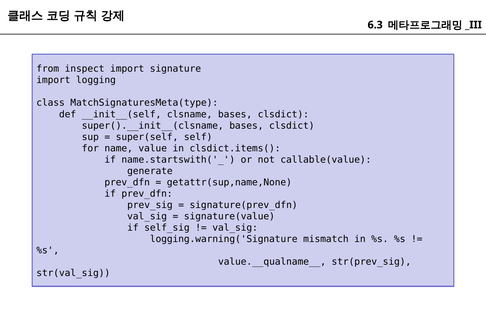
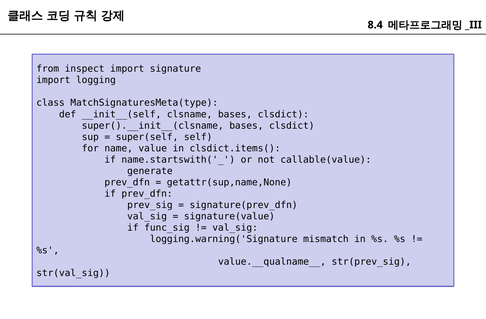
6.3: 6.3 -> 8.4
self_sig: self_sig -> func_sig
